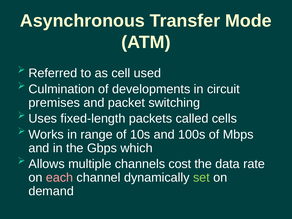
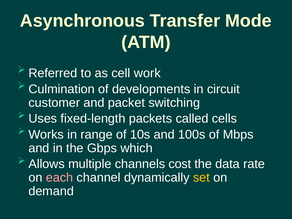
used: used -> work
premises: premises -> customer
set colour: light green -> yellow
